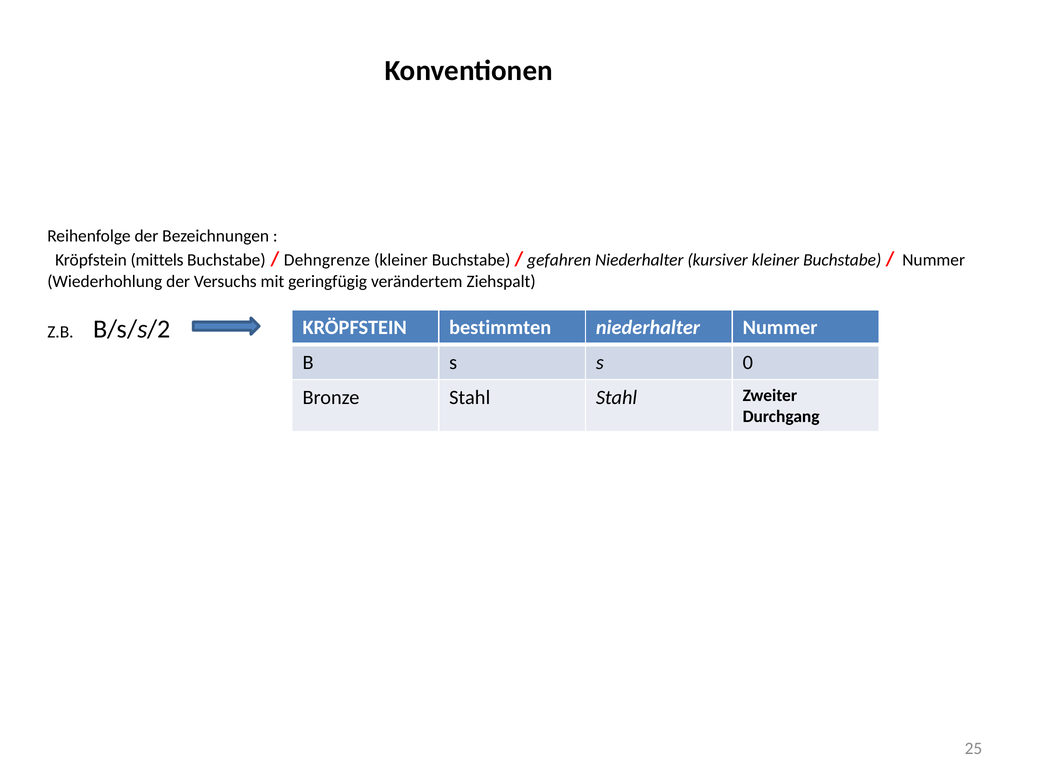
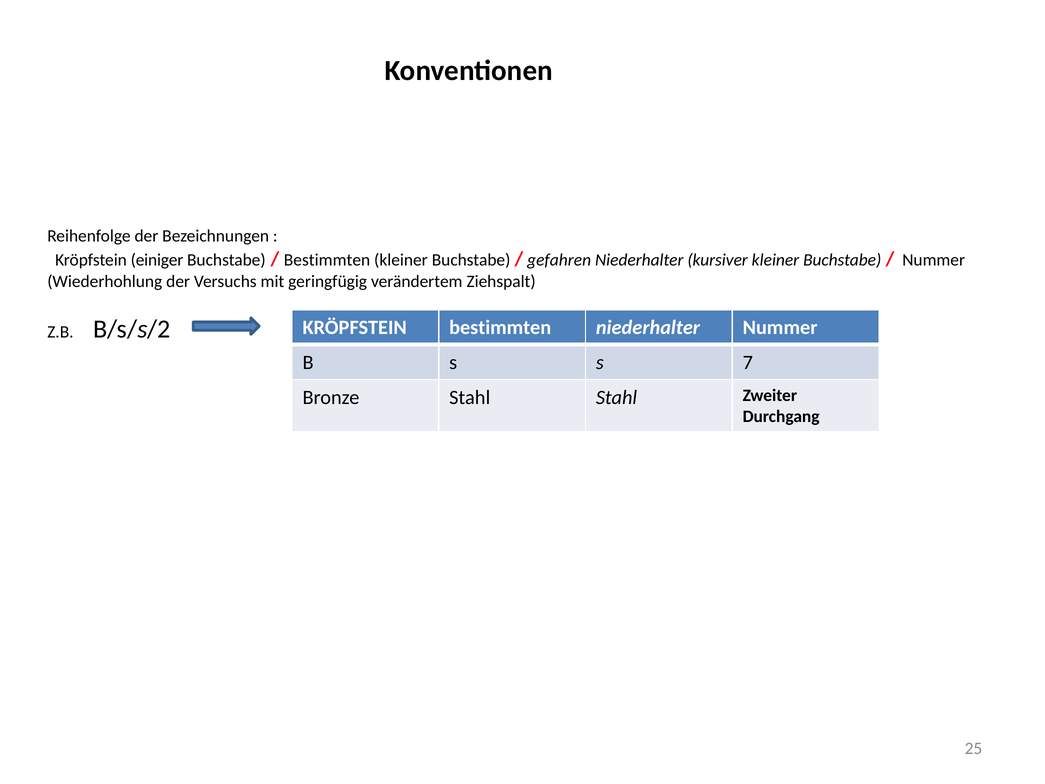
mittels: mittels -> einiger
Dehngrenze at (327, 260): Dehngrenze -> Bestimmten
0: 0 -> 7
